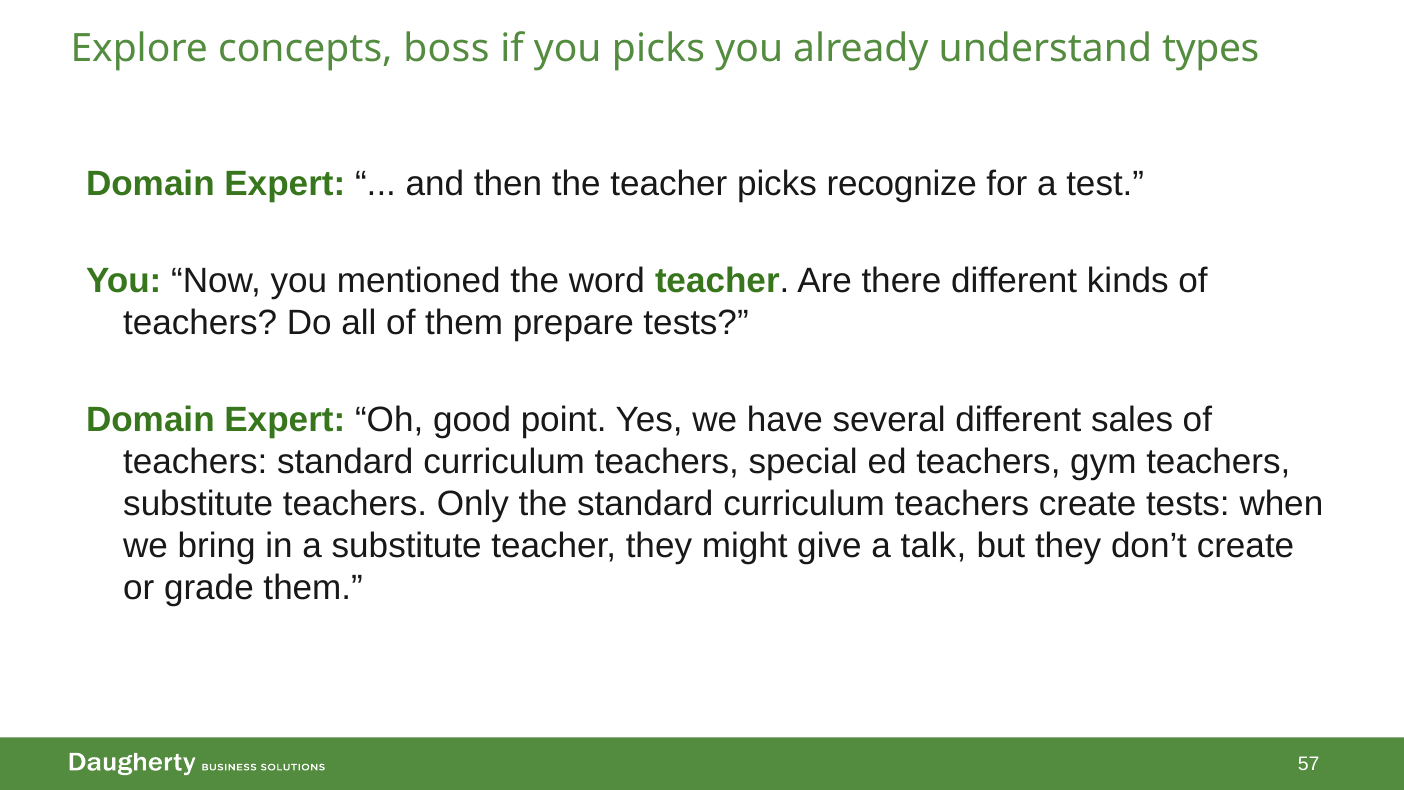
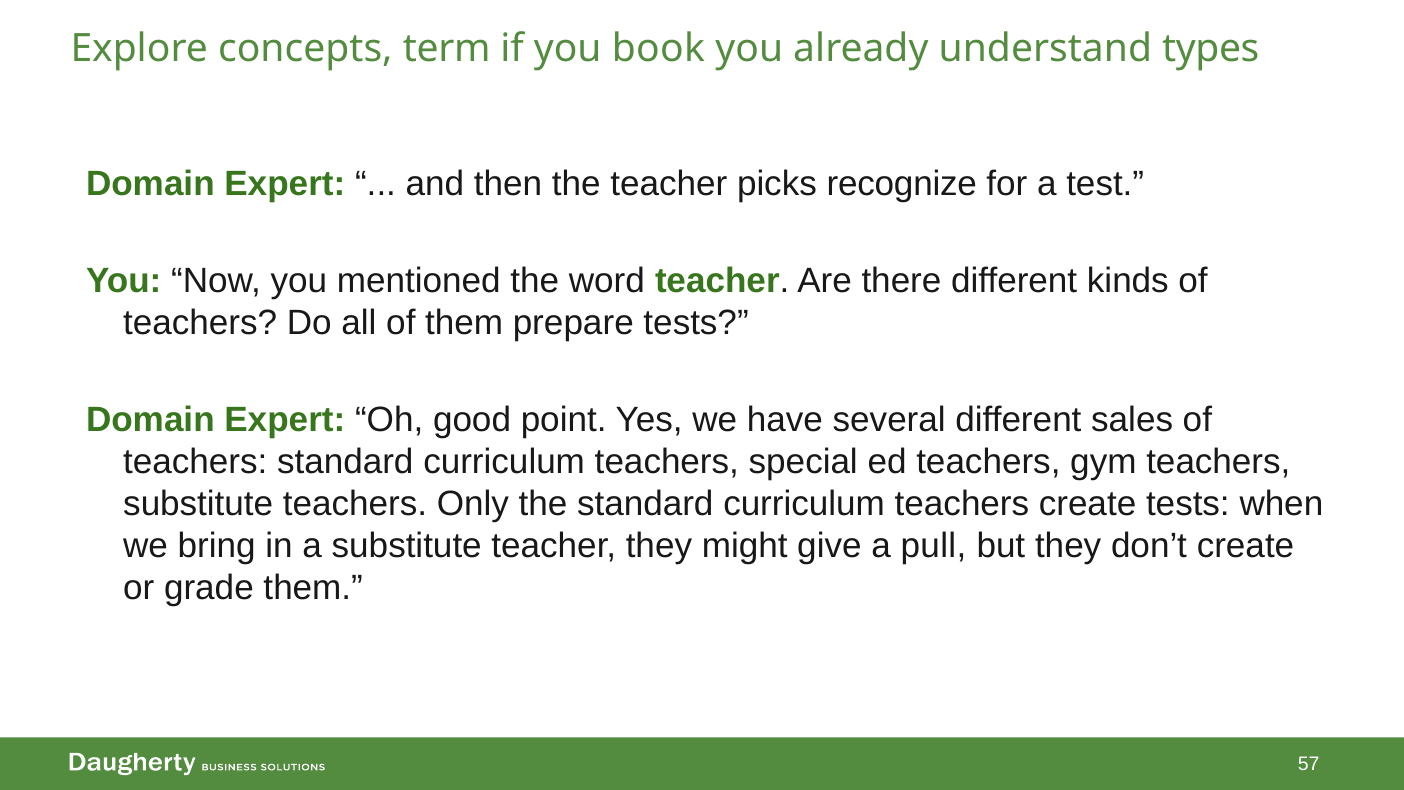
boss: boss -> term
you picks: picks -> book
talk: talk -> pull
